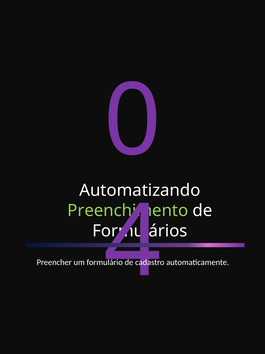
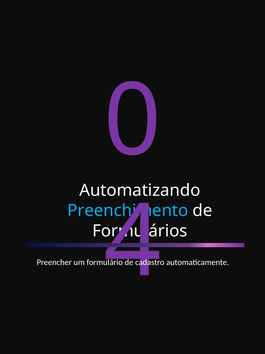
Preenchimento colour: light green -> light blue
